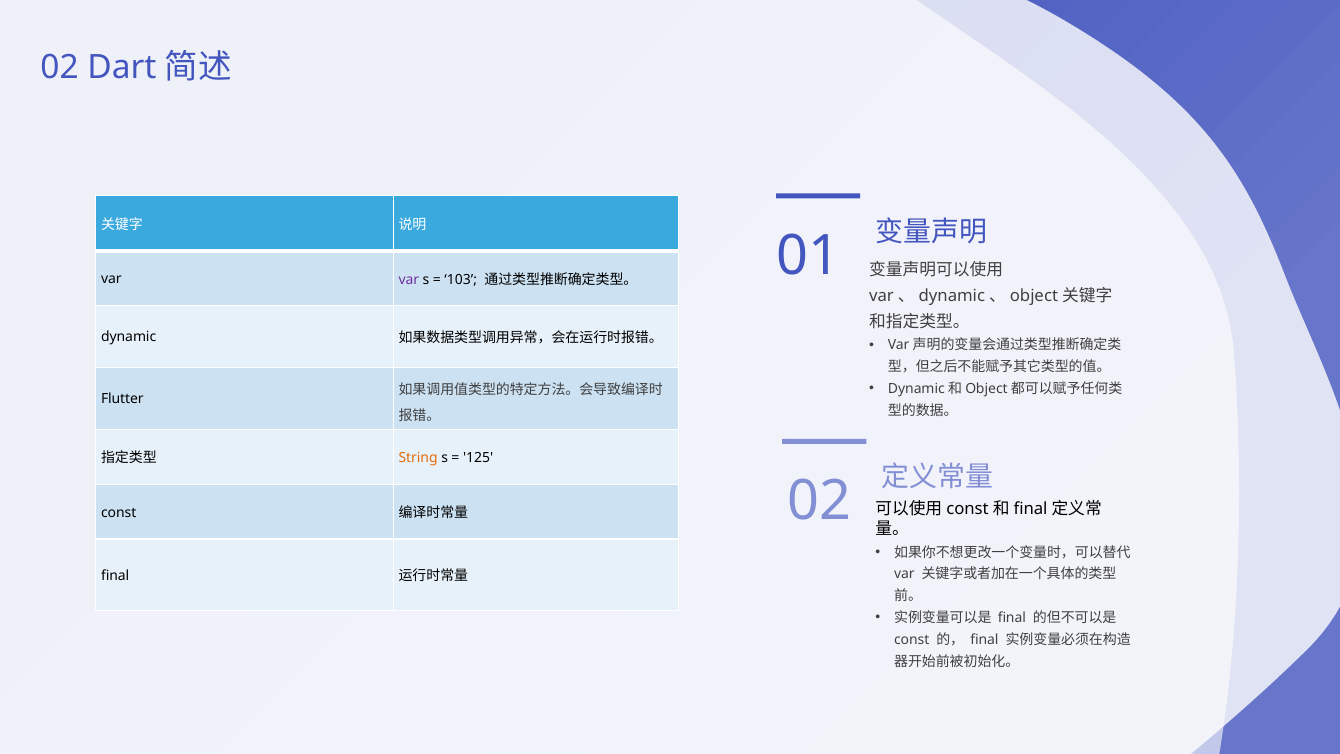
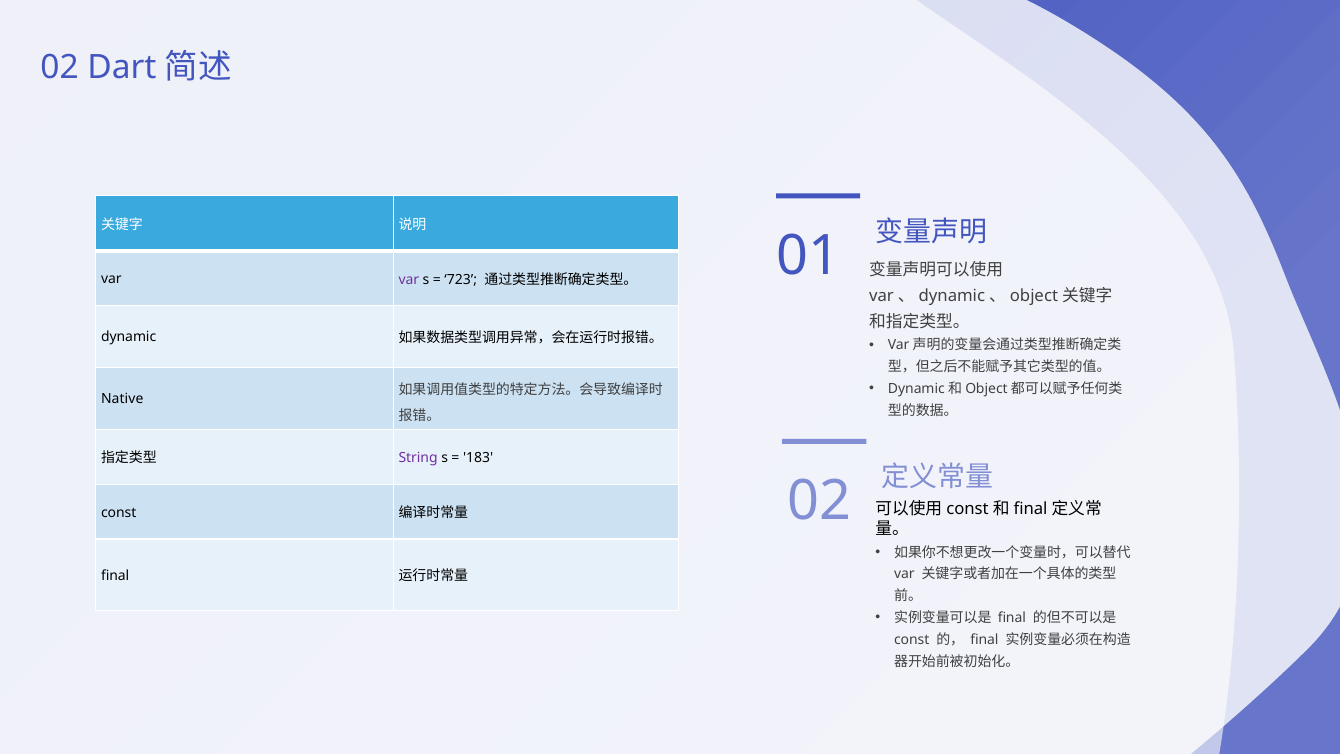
103: 103 -> 723
Flutter: Flutter -> Native
String colour: orange -> purple
125: 125 -> 183
